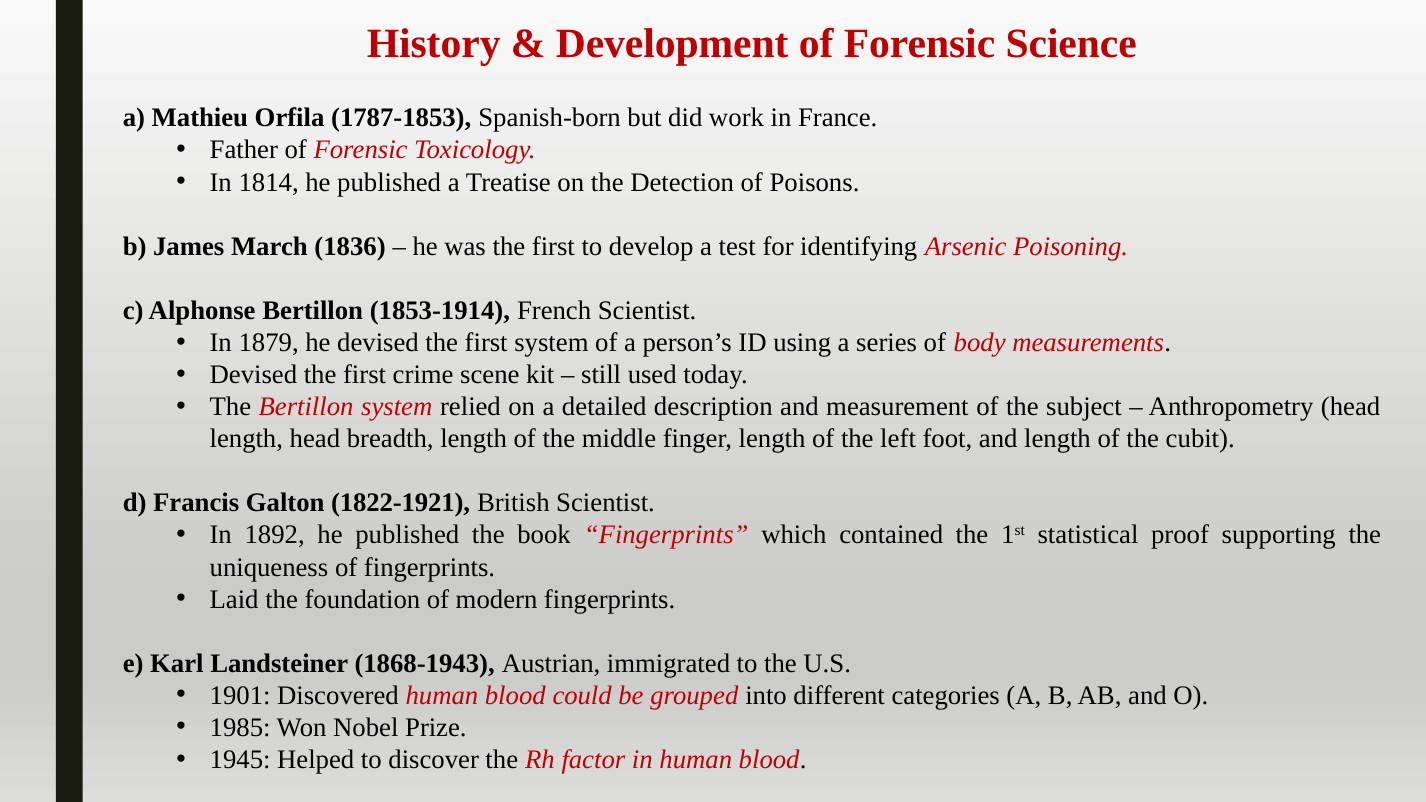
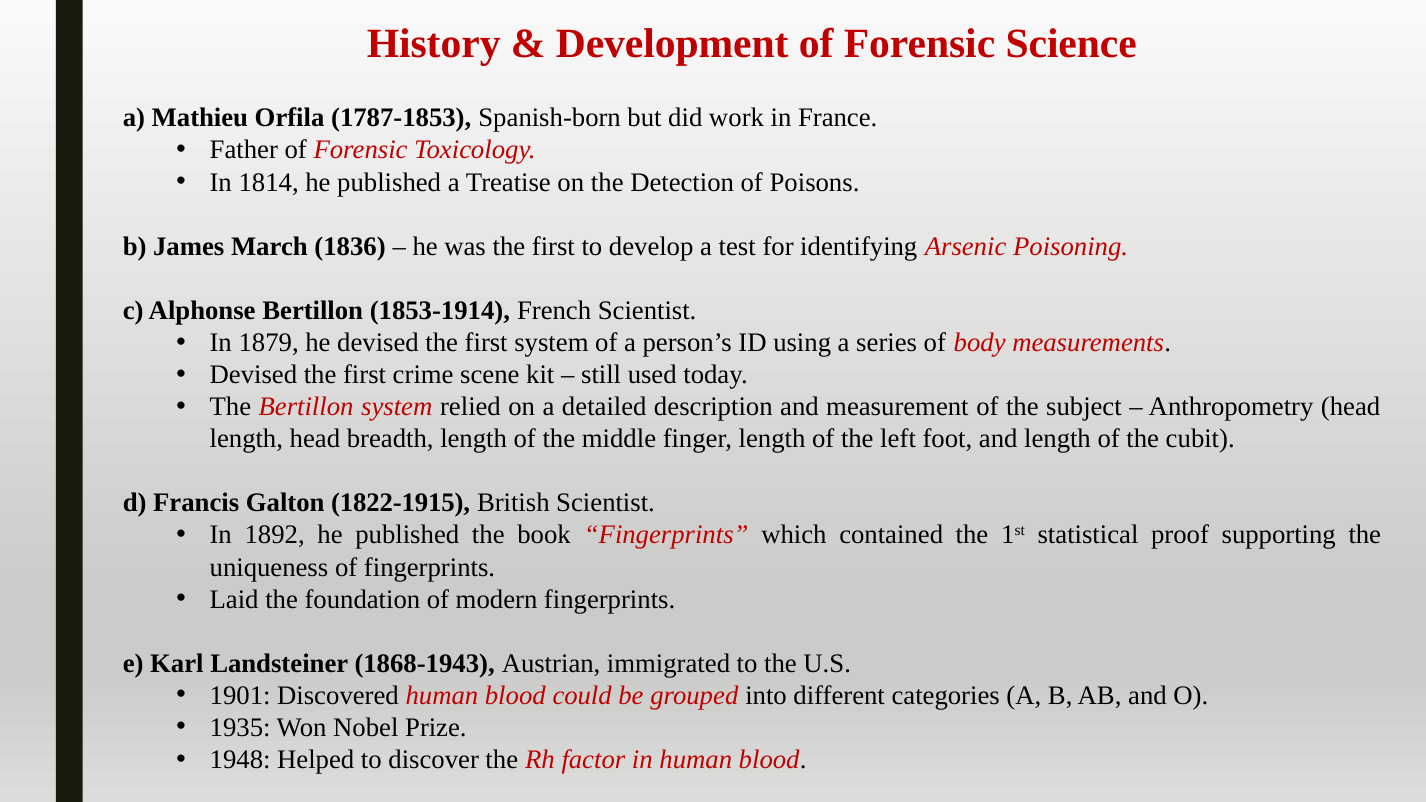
1822-1921: 1822-1921 -> 1822-1915
1985: 1985 -> 1935
1945: 1945 -> 1948
